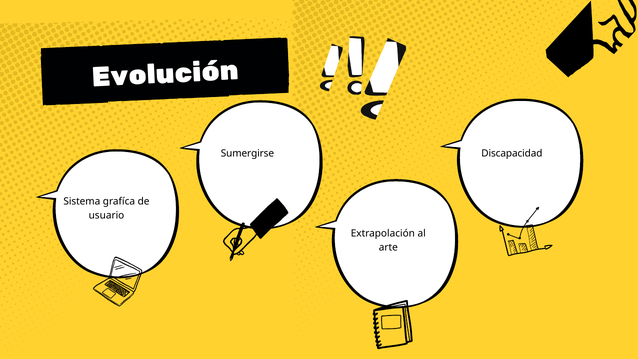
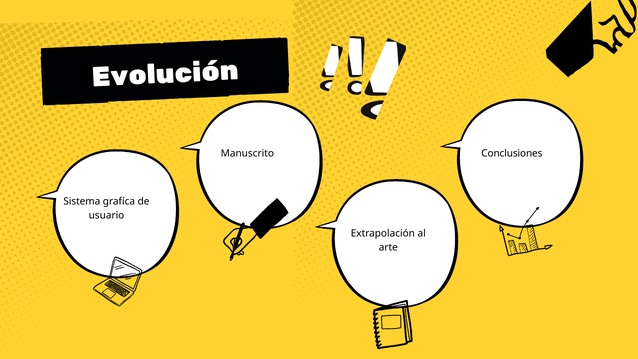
Sumergirse: Sumergirse -> Manuscrito
Discapacidad: Discapacidad -> Conclusiones
